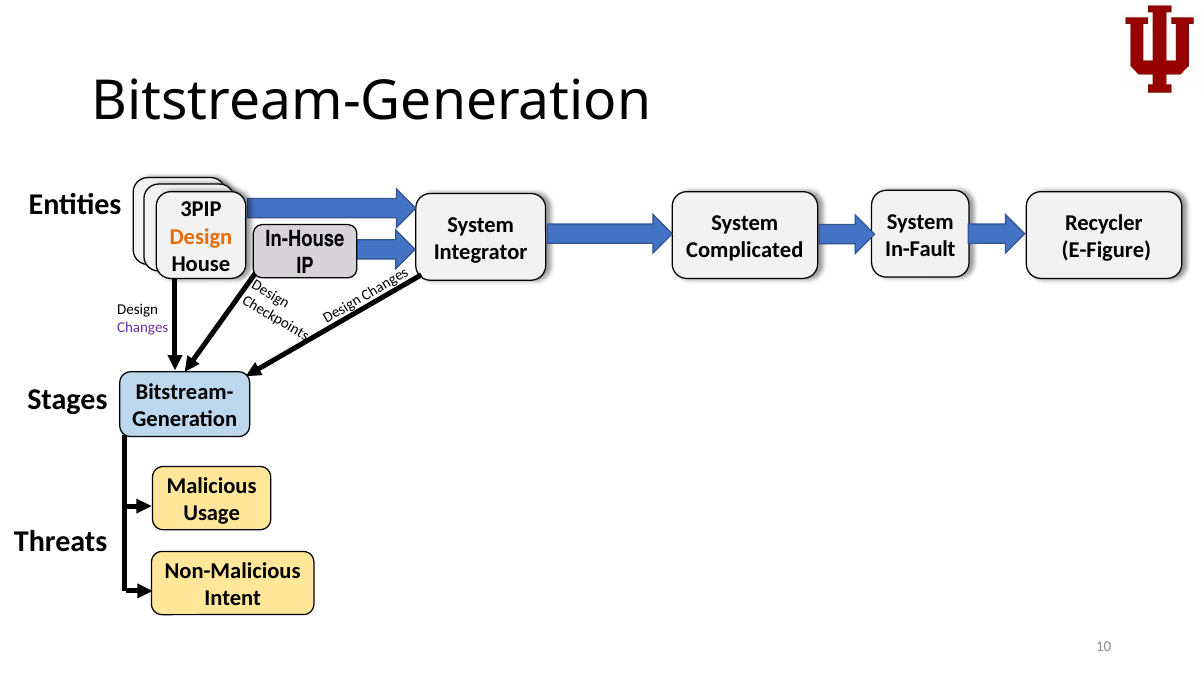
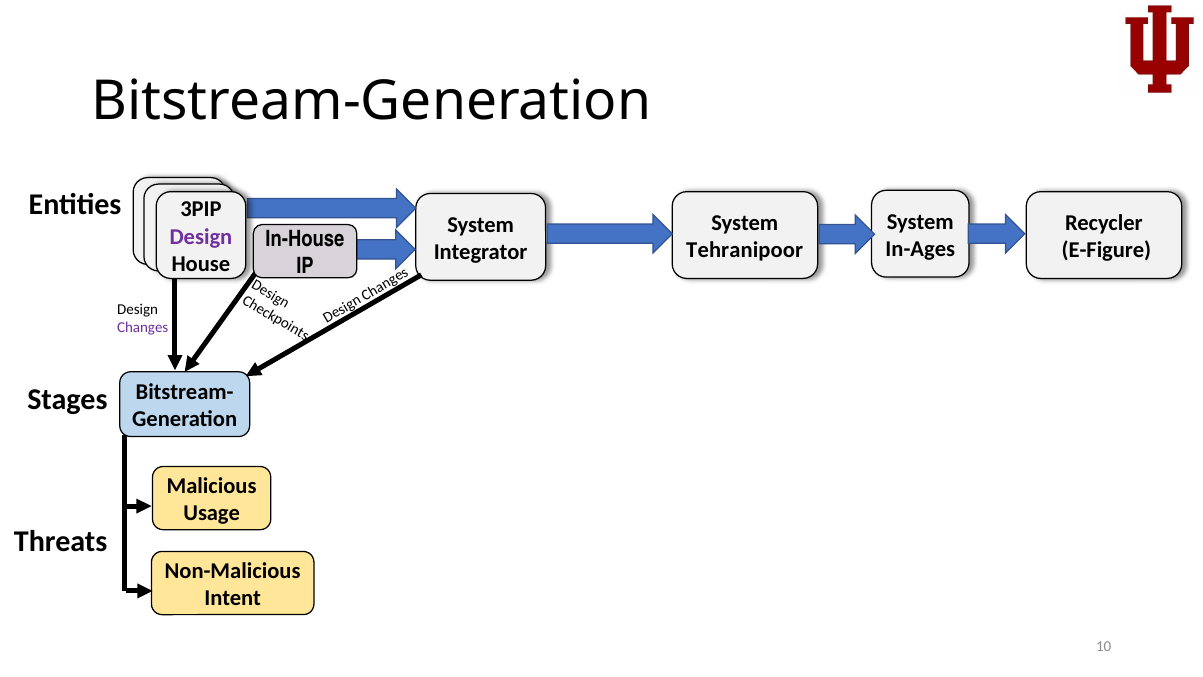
Design at (201, 236) colour: orange -> purple
In-Fault: In-Fault -> In-Ages
Complicated: Complicated -> Tehranipoor
